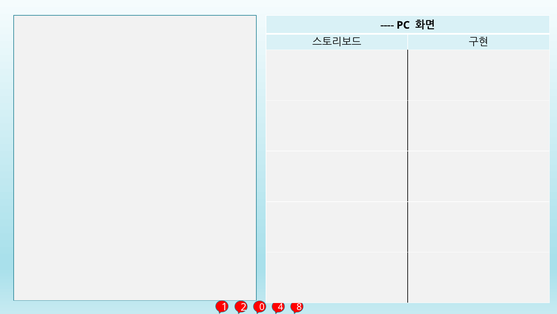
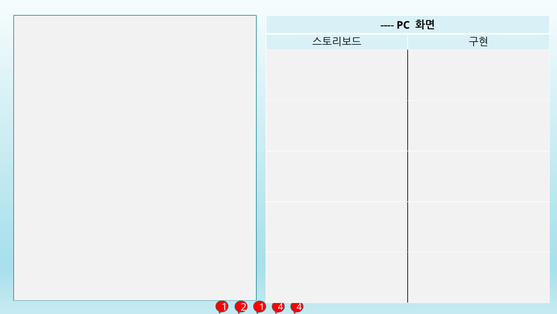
0 at (262, 306): 0 -> 1
4 8: 8 -> 4
